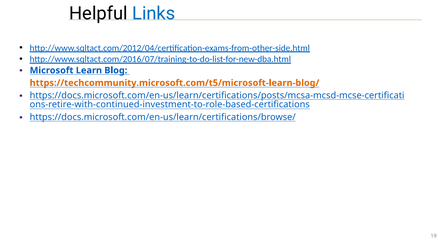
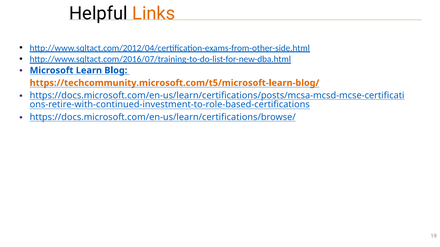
Links colour: blue -> orange
